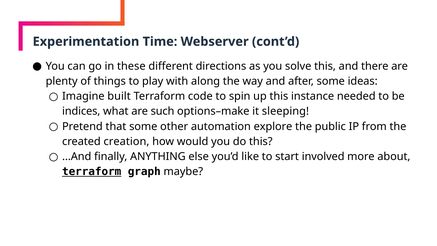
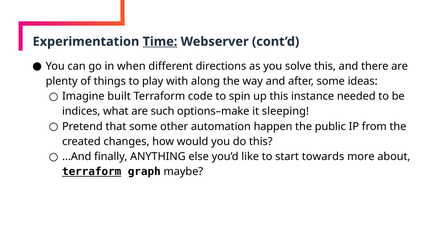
Time underline: none -> present
these: these -> when
explore: explore -> happen
creation: creation -> changes
involved: involved -> towards
